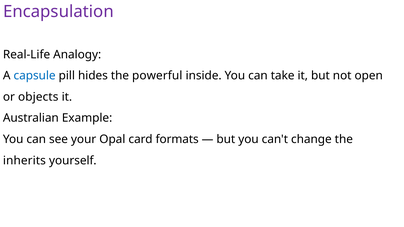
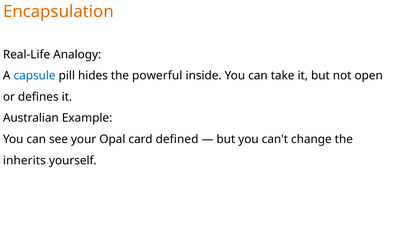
Encapsulation colour: purple -> orange
objects: objects -> defines
formats: formats -> defined
